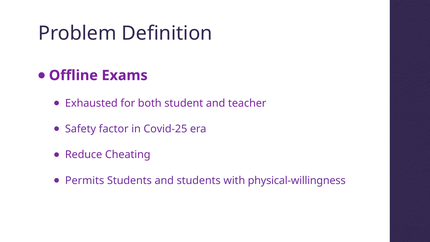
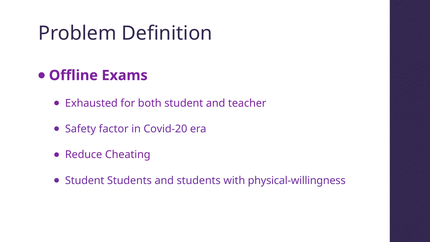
Covid-25: Covid-25 -> Covid-20
Permits at (85, 180): Permits -> Student
